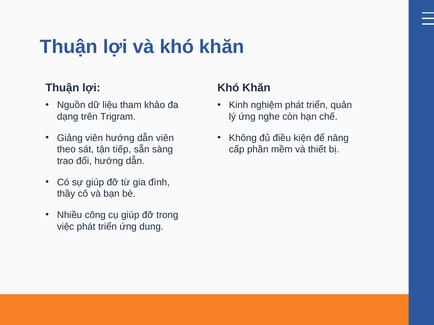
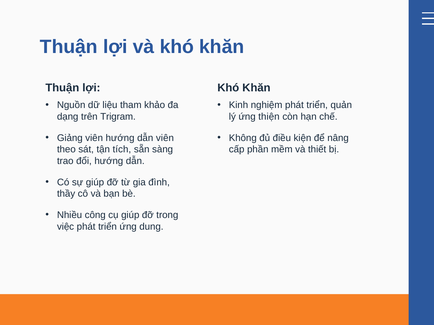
nghe: nghe -> thiện
tiếp: tiếp -> tích
